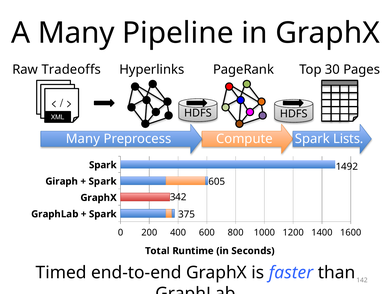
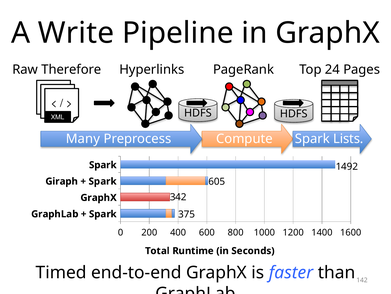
A Many: Many -> Write
Tradeoffs: Tradeoffs -> Therefore
30: 30 -> 24
